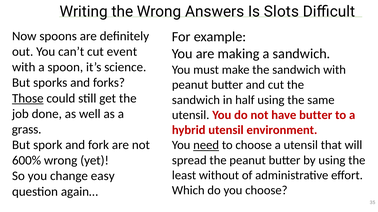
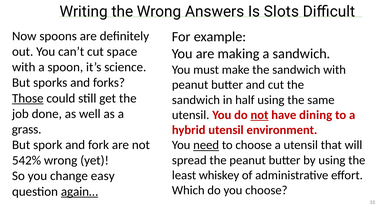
event: event -> space
not at (259, 115) underline: none -> present
have butter: butter -> dining
600%: 600% -> 542%
without: without -> whiskey
again… underline: none -> present
